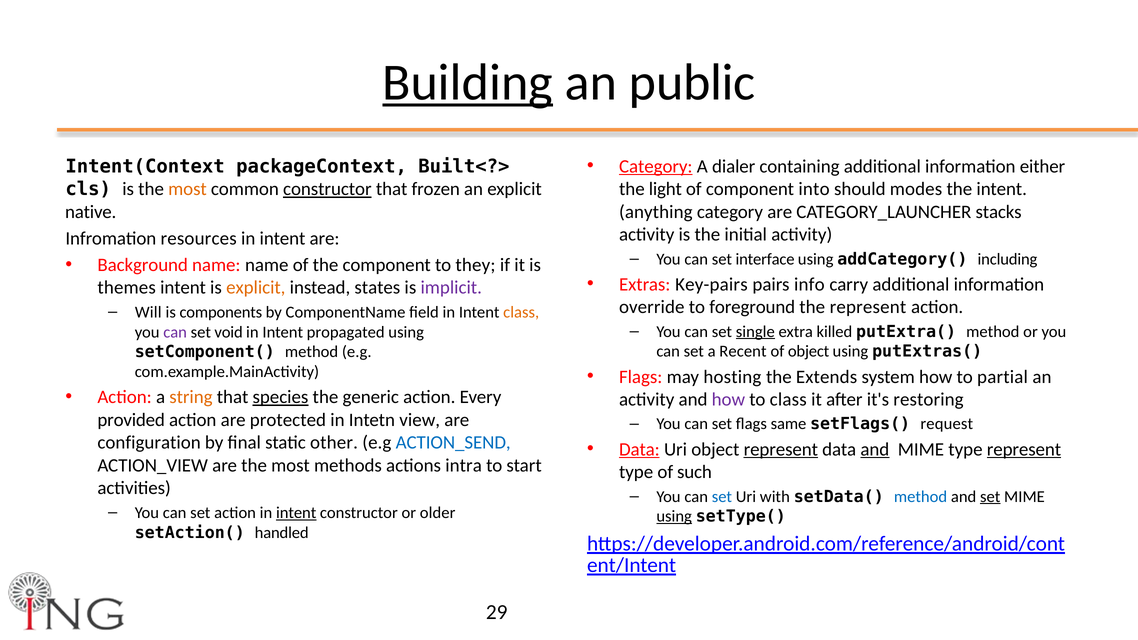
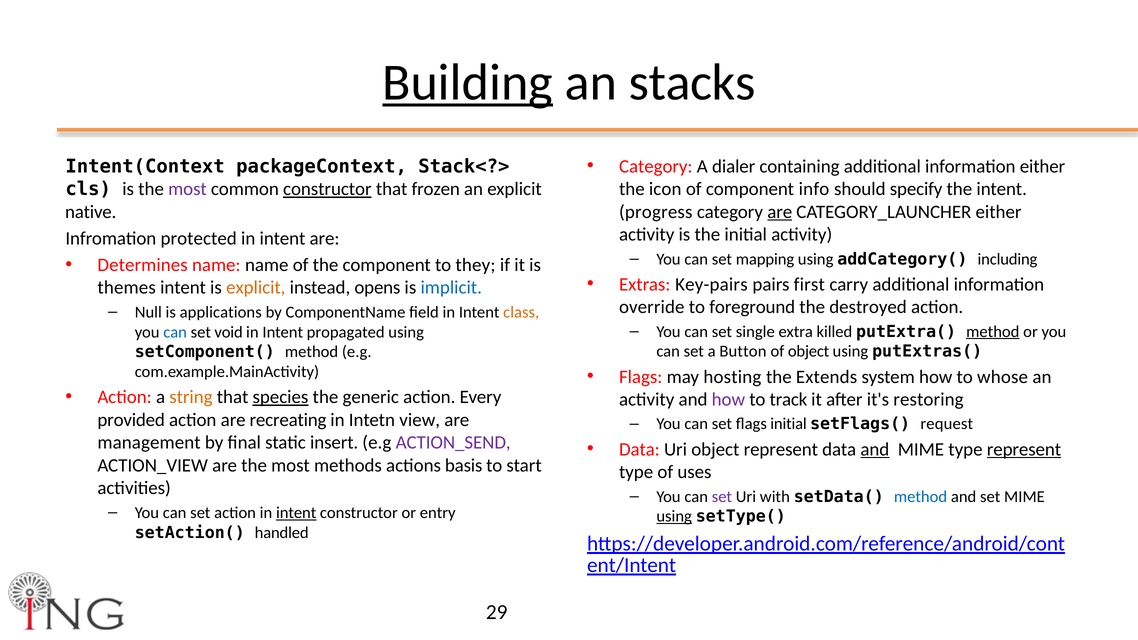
public: public -> stacks
Category at (656, 166) underline: present -> none
Built<?>: Built<?> -> Stack<?>
most at (187, 189) colour: orange -> purple
light: light -> icon
into: into -> info
modes: modes -> specify
anything: anything -> progress
are at (780, 212) underline: none -> present
CATEGORY_LAUNCHER stacks: stacks -> either
resources: resources -> protected
interface: interface -> mapping
Background: Background -> Determines
info: info -> first
states: states -> opens
implicit colour: purple -> blue
the represent: represent -> destroyed
Will: Will -> Null
components: components -> applications
single underline: present -> none
method at (993, 332) underline: none -> present
can at (175, 332) colour: purple -> blue
Recent: Recent -> Button
partial: partial -> whose
to class: class -> track
protected: protected -> recreating
flags same: same -> initial
configuration: configuration -> management
other: other -> insert
ACTION_SEND colour: blue -> purple
Data at (639, 449) underline: present -> none
represent at (781, 449) underline: present -> none
intra: intra -> basis
such: such -> uses
set at (722, 497) colour: blue -> purple
set at (990, 497) underline: present -> none
older: older -> entry
